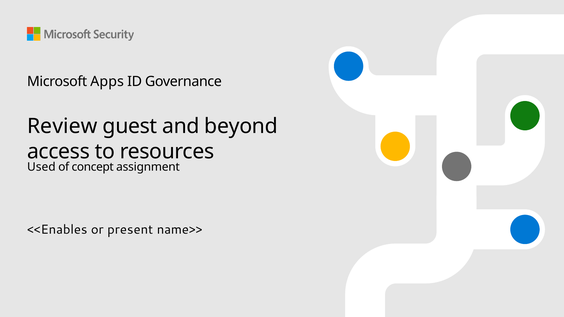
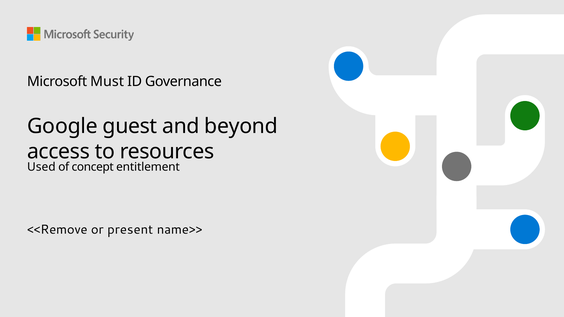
Apps: Apps -> Must
Review: Review -> Google
assignment: assignment -> entitlement
<<Enables: <<Enables -> <<Remove
